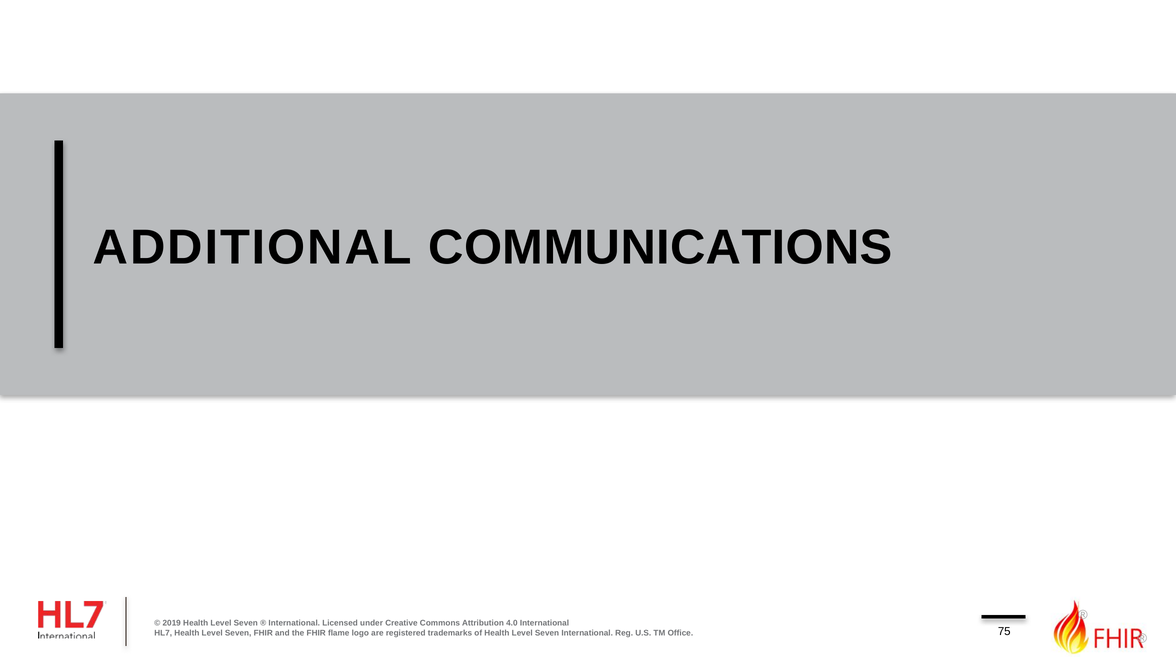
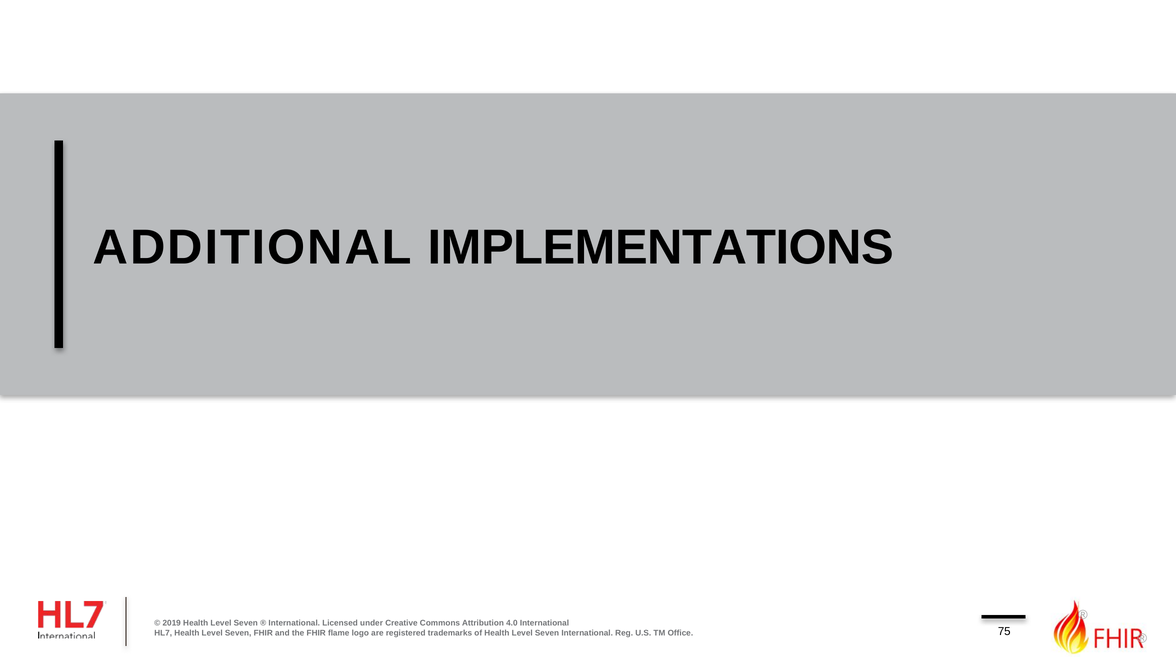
COMMUNICATIONS: COMMUNICATIONS -> IMPLEMENTATIONS
